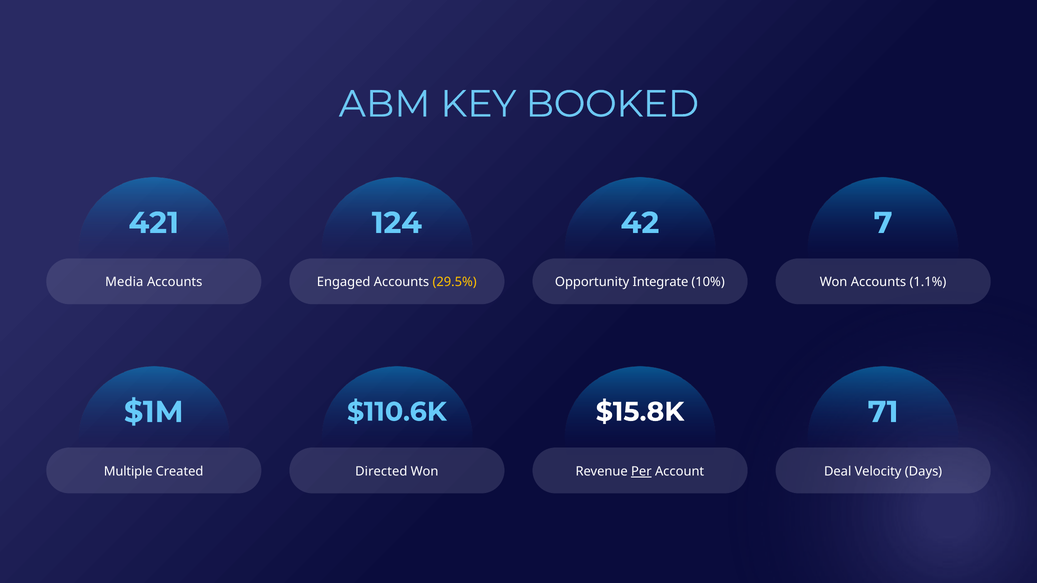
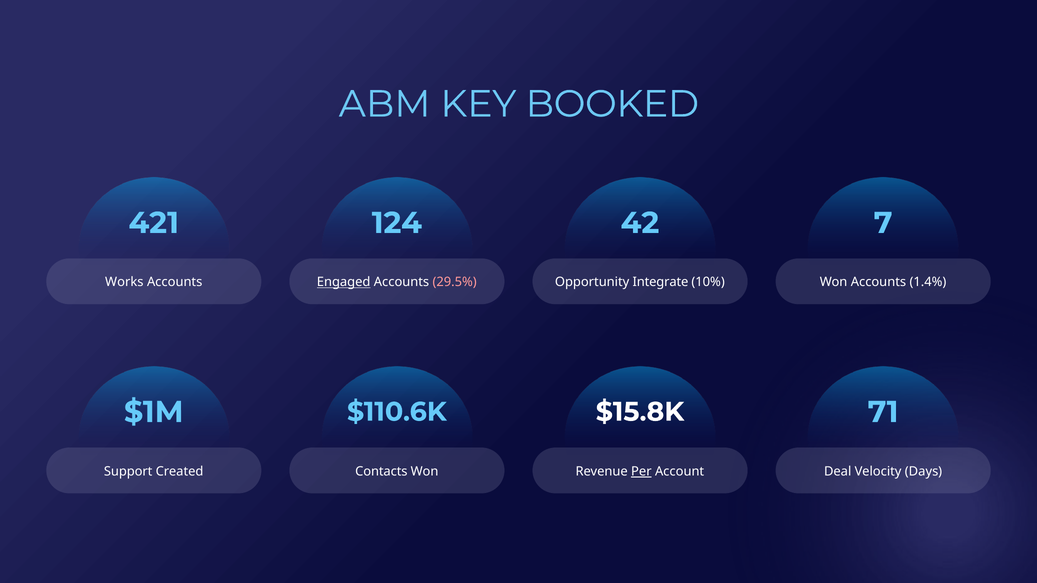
Media: Media -> Works
Engaged underline: none -> present
29.5% colour: yellow -> pink
1.1%: 1.1% -> 1.4%
Multiple: Multiple -> Support
Directed: Directed -> Contacts
